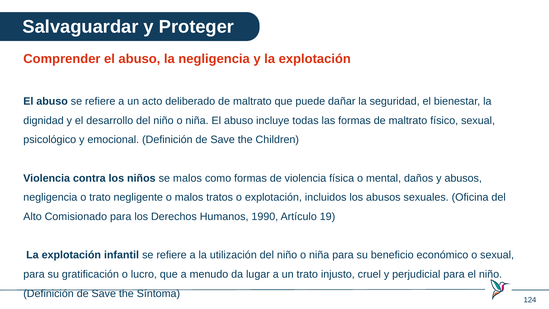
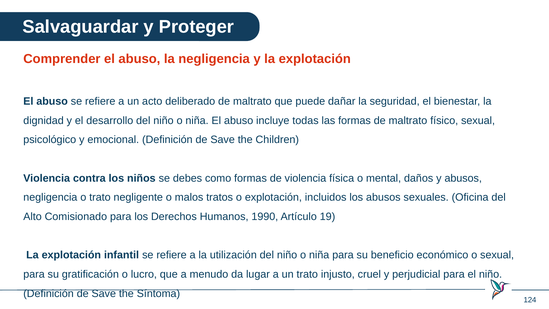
se malos: malos -> debes
